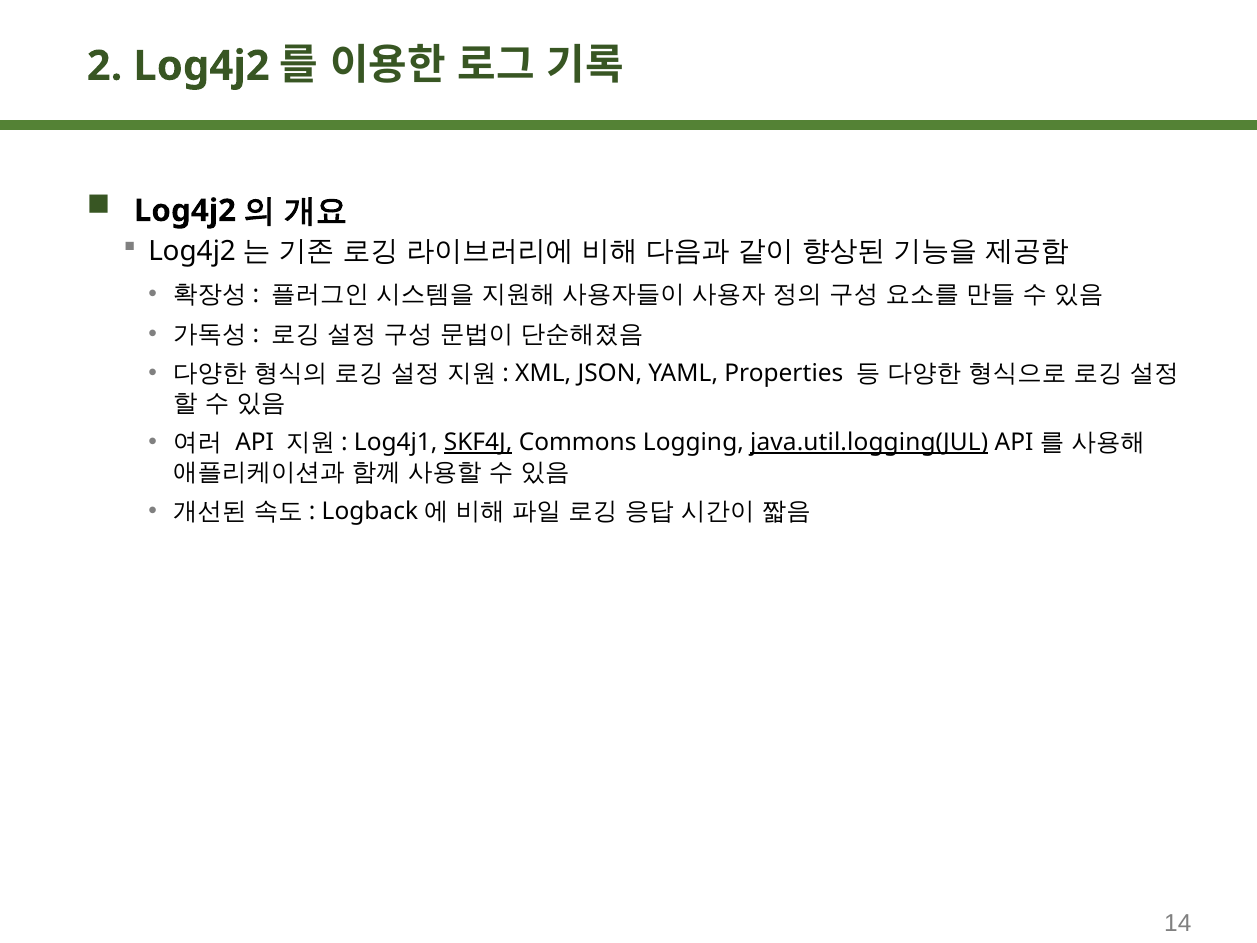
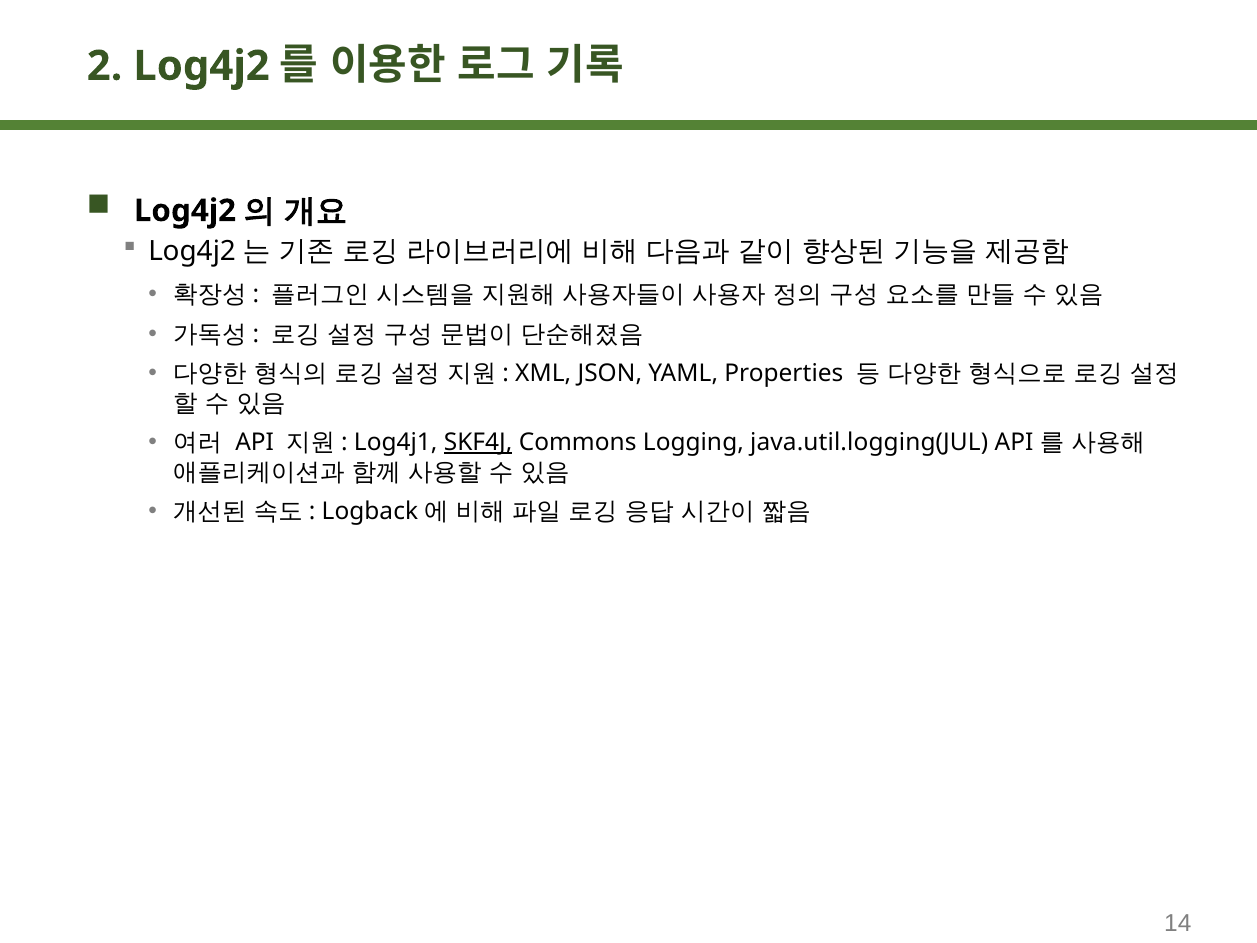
java.util.logging(JUL underline: present -> none
